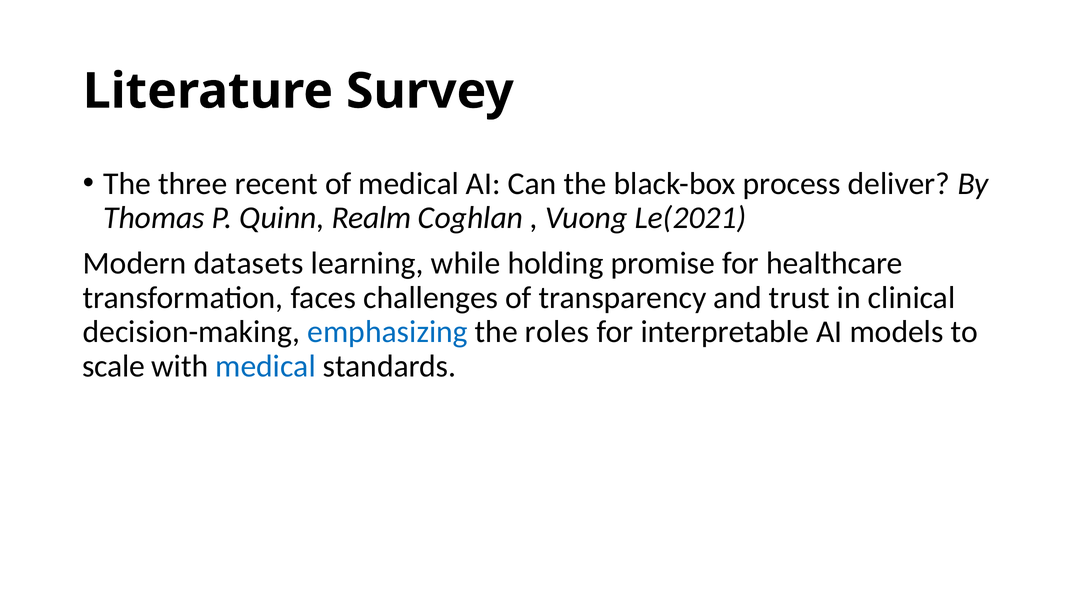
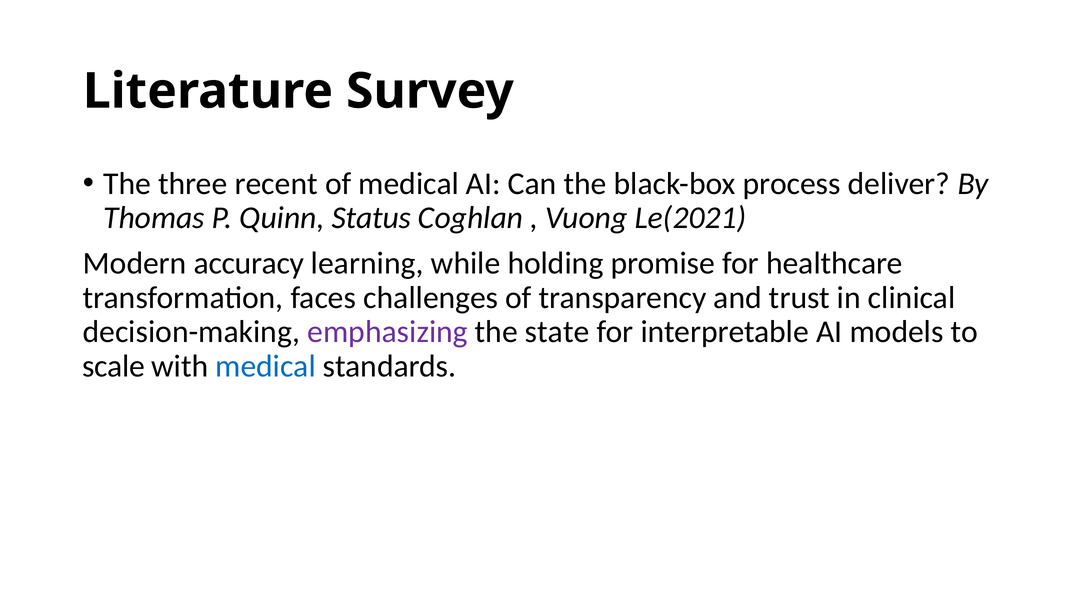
Realm: Realm -> Status
datasets: datasets -> accuracy
emphasizing colour: blue -> purple
roles: roles -> state
